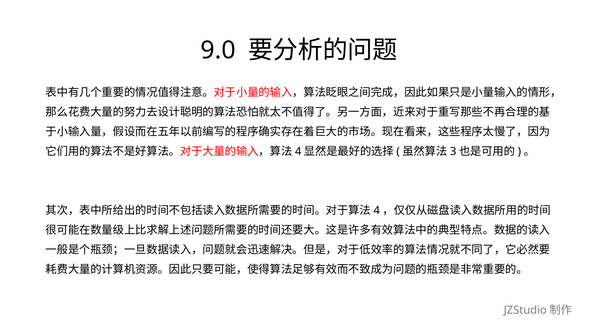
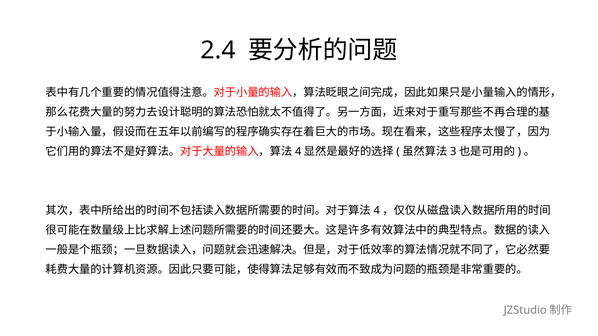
9.0: 9.0 -> 2.4
